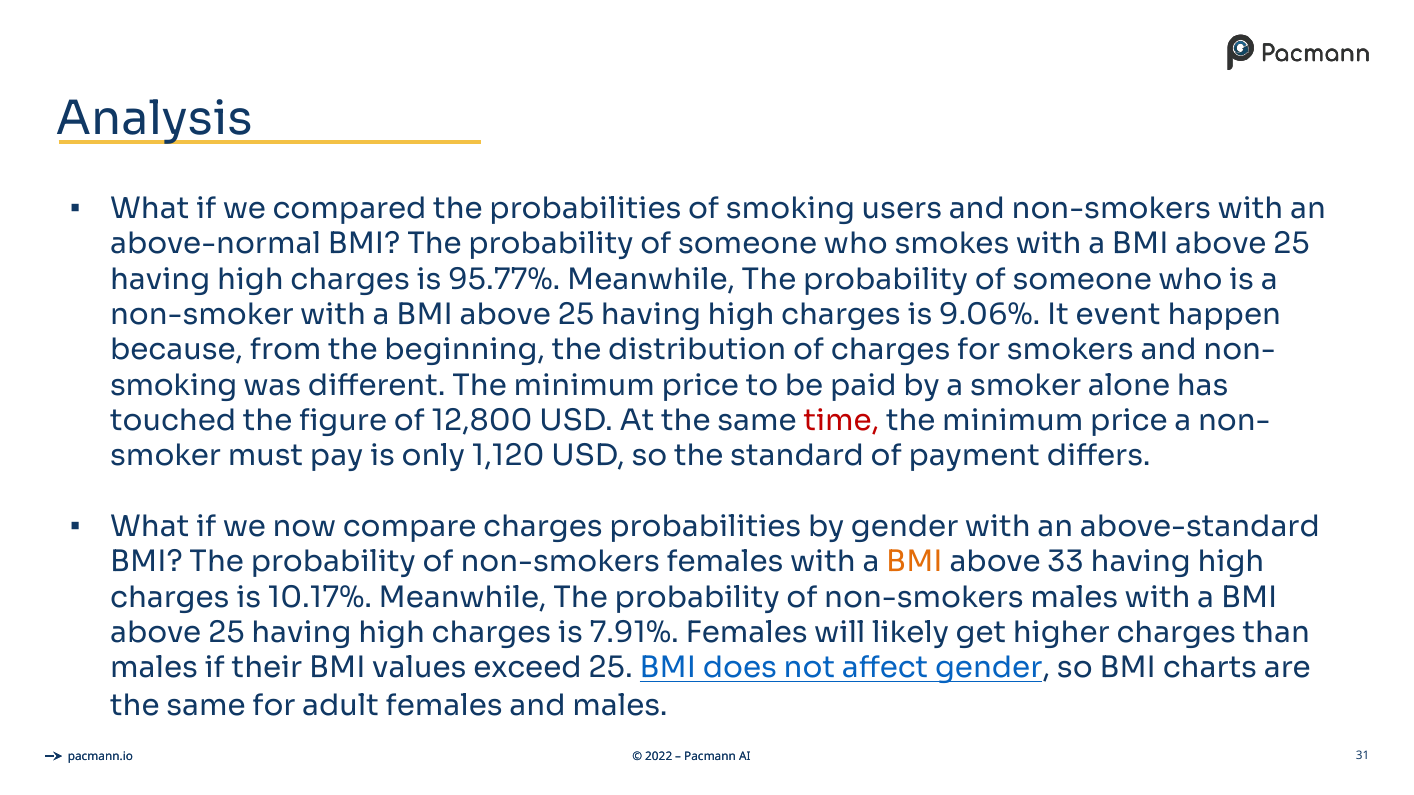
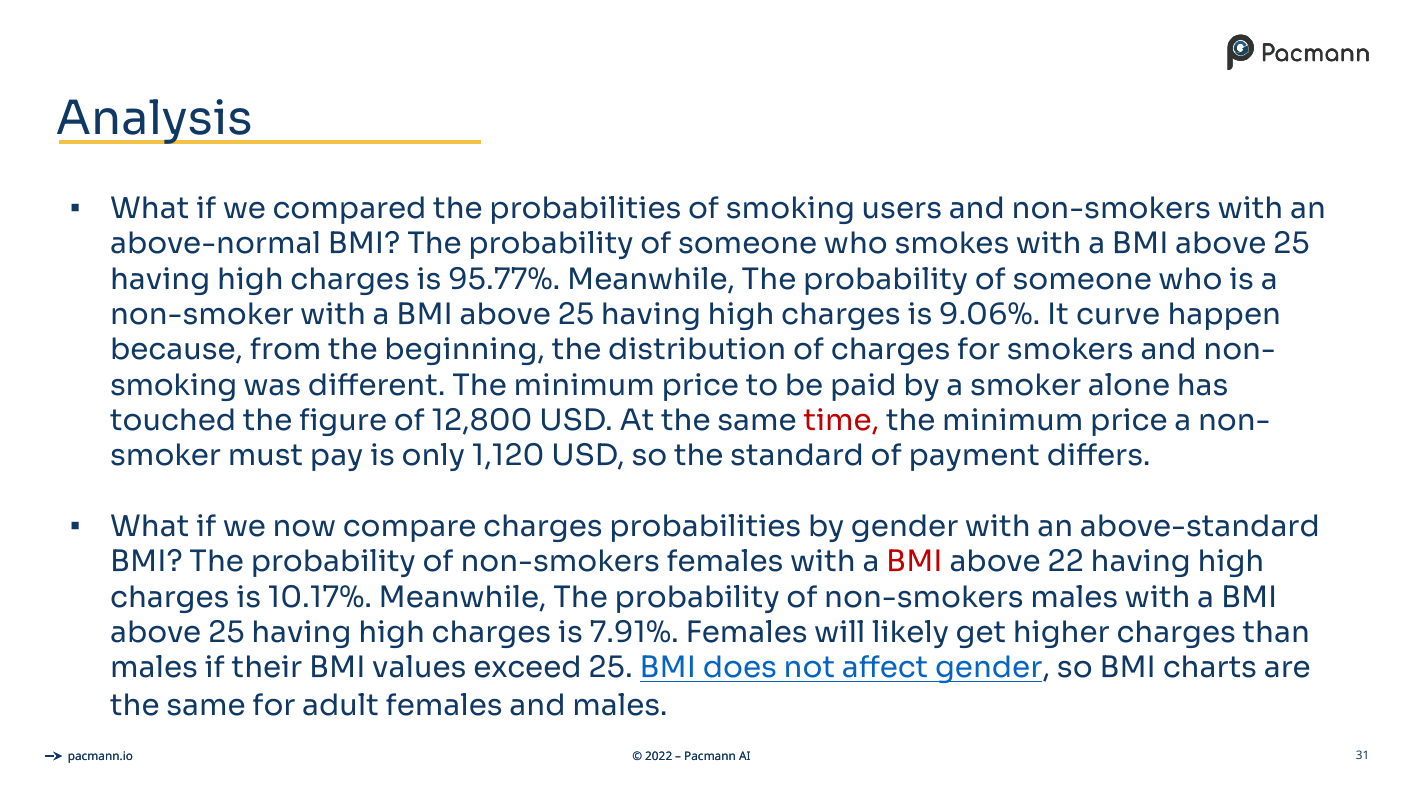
event: event -> curve
BMI at (914, 562) colour: orange -> red
33: 33 -> 22
